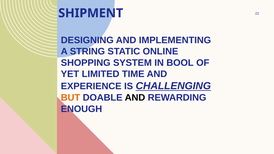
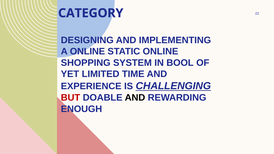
SHIPMENT: SHIPMENT -> CATEGORY
A STRING: STRING -> ONLINE
BUT colour: orange -> red
